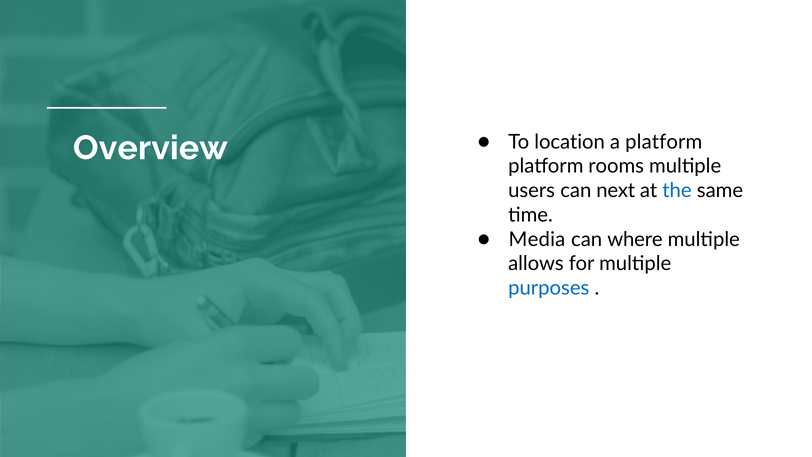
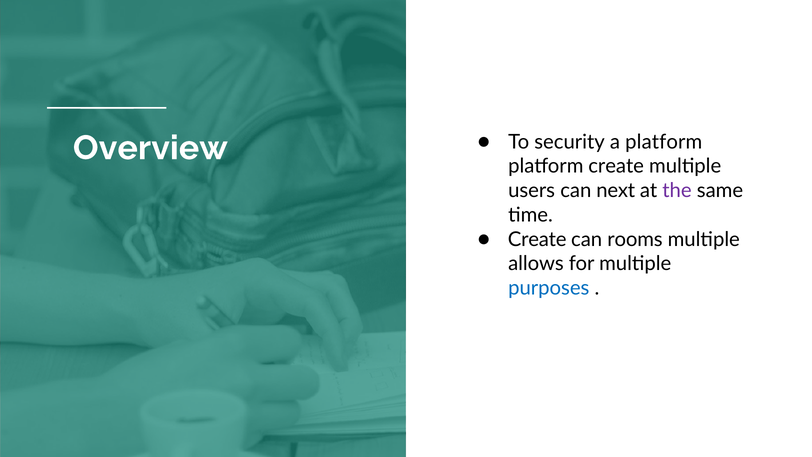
location: location -> security
platform rooms: rooms -> create
the colour: blue -> purple
Media at (537, 239): Media -> Create
where: where -> rooms
